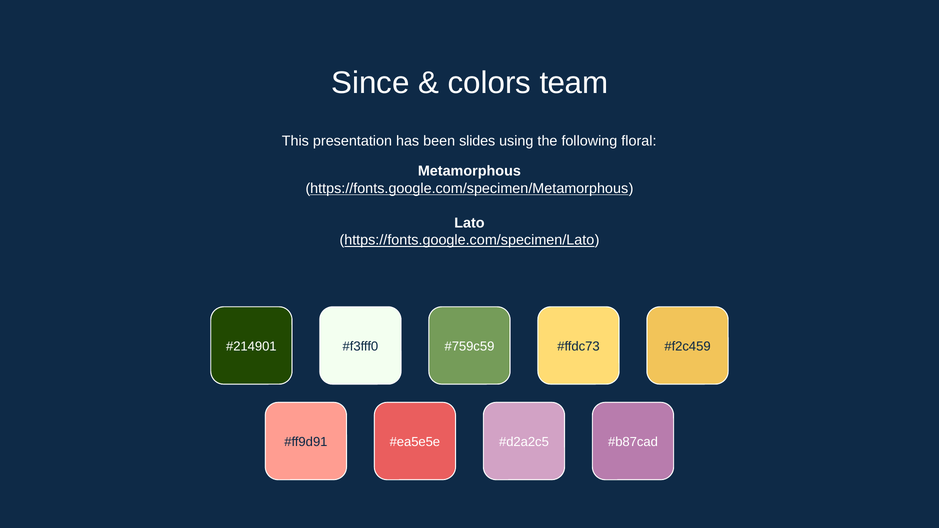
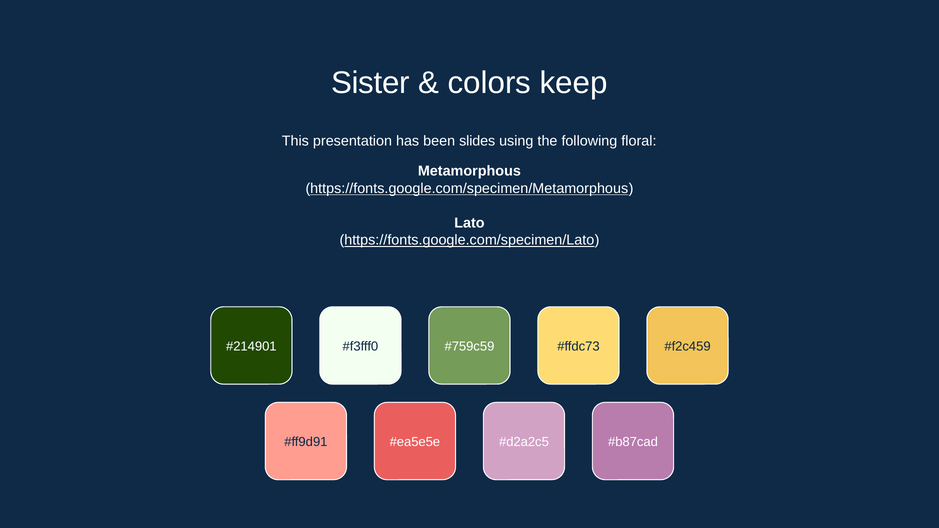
Since: Since -> Sister
team: team -> keep
